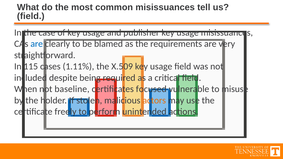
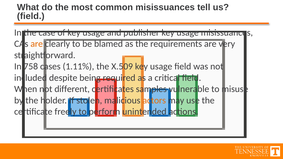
are at (37, 44) colour: blue -> orange
115: 115 -> 758
baseline: baseline -> different
focused: focused -> samples
